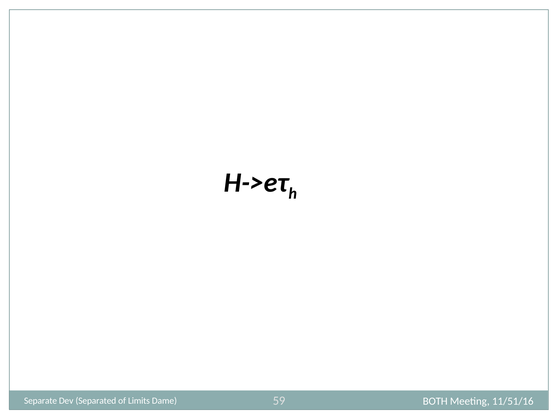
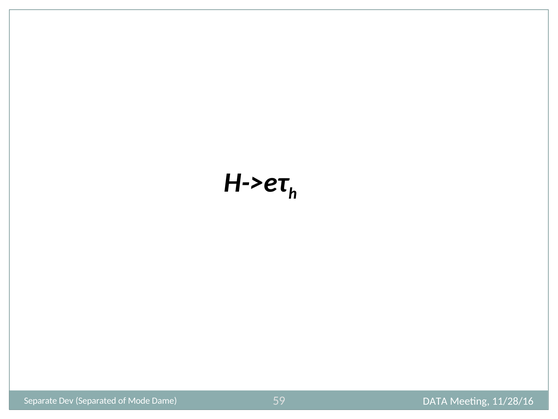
Limits: Limits -> Mode
BOTH: BOTH -> DATA
11/51/16: 11/51/16 -> 11/28/16
